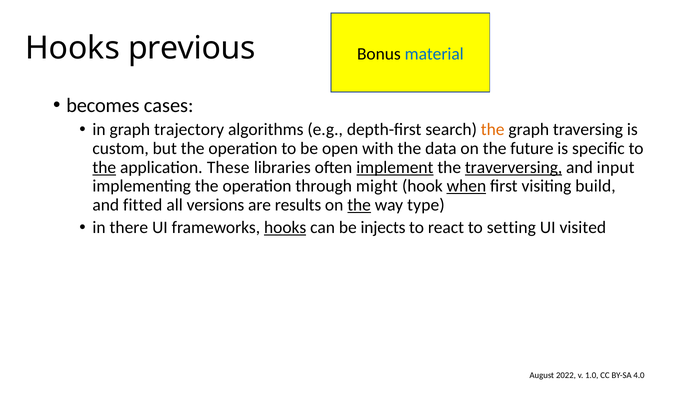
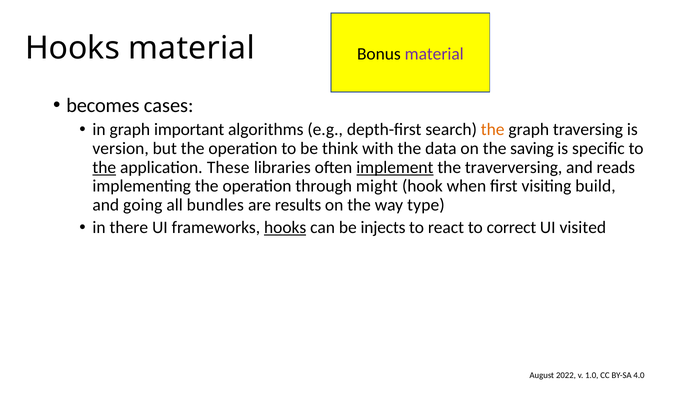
Hooks previous: previous -> material
material at (434, 54) colour: blue -> purple
trajectory: trajectory -> important
custom: custom -> version
open: open -> think
future: future -> saving
traverversing underline: present -> none
input: input -> reads
when underline: present -> none
fitted: fitted -> going
versions: versions -> bundles
the at (359, 205) underline: present -> none
setting: setting -> correct
